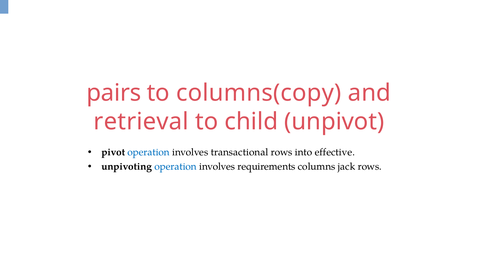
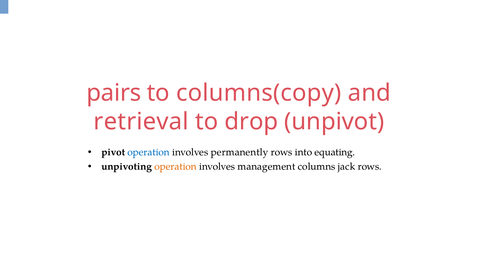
child: child -> drop
transactional: transactional -> permanently
effective: effective -> equating
operation at (176, 167) colour: blue -> orange
requirements: requirements -> management
